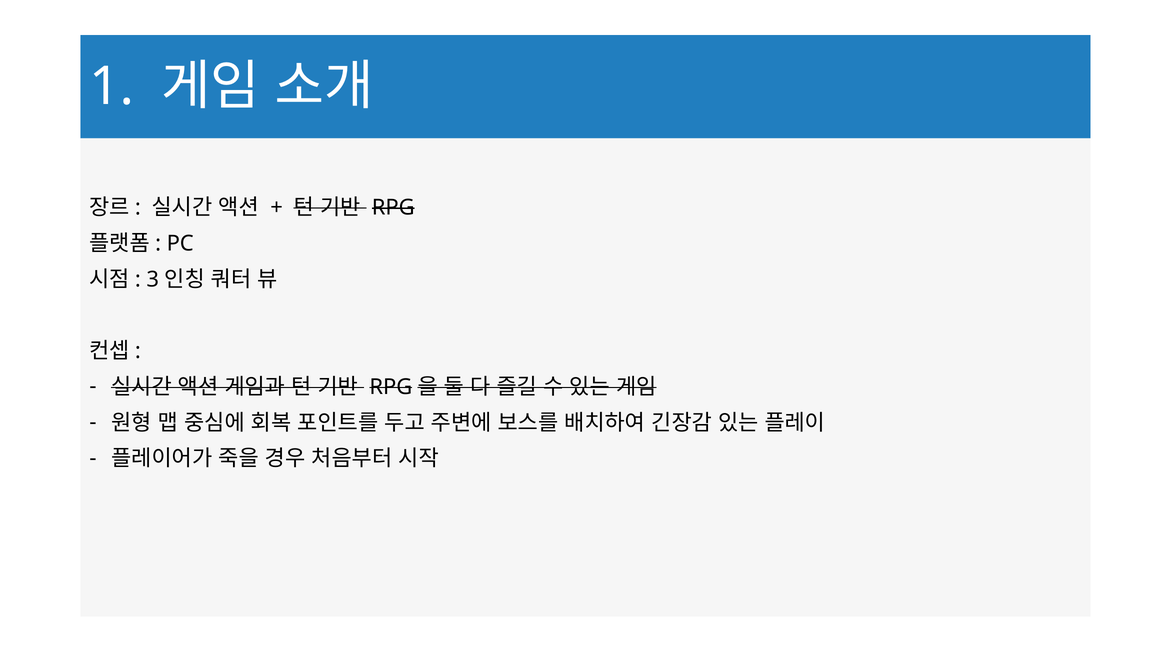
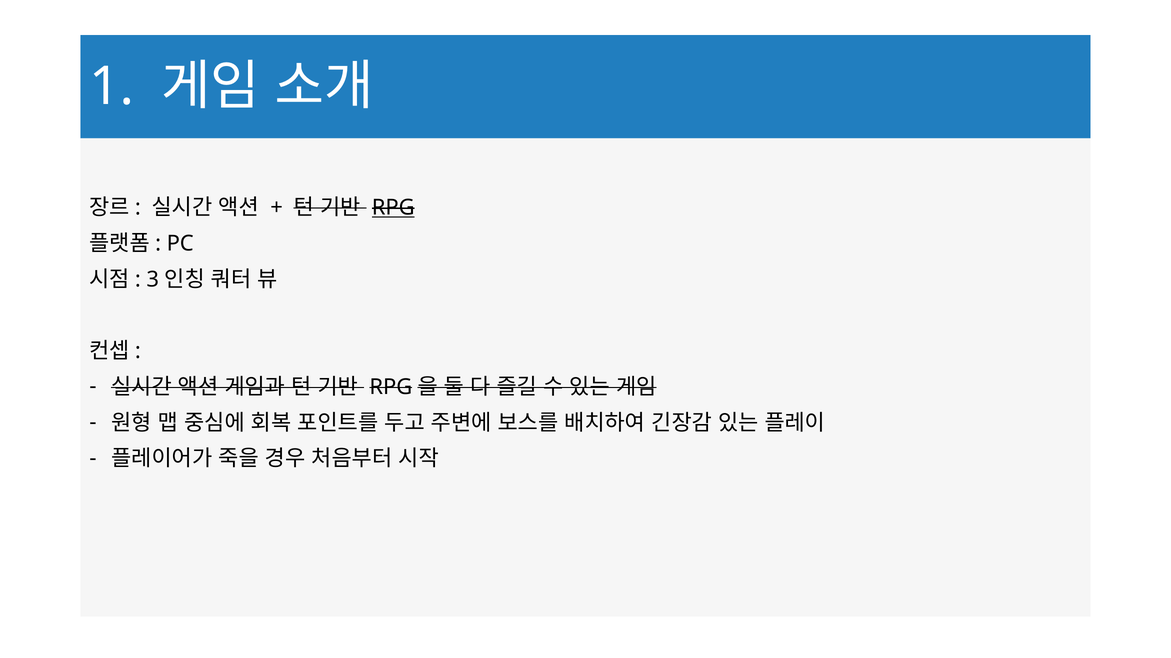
RPG underline: none -> present
